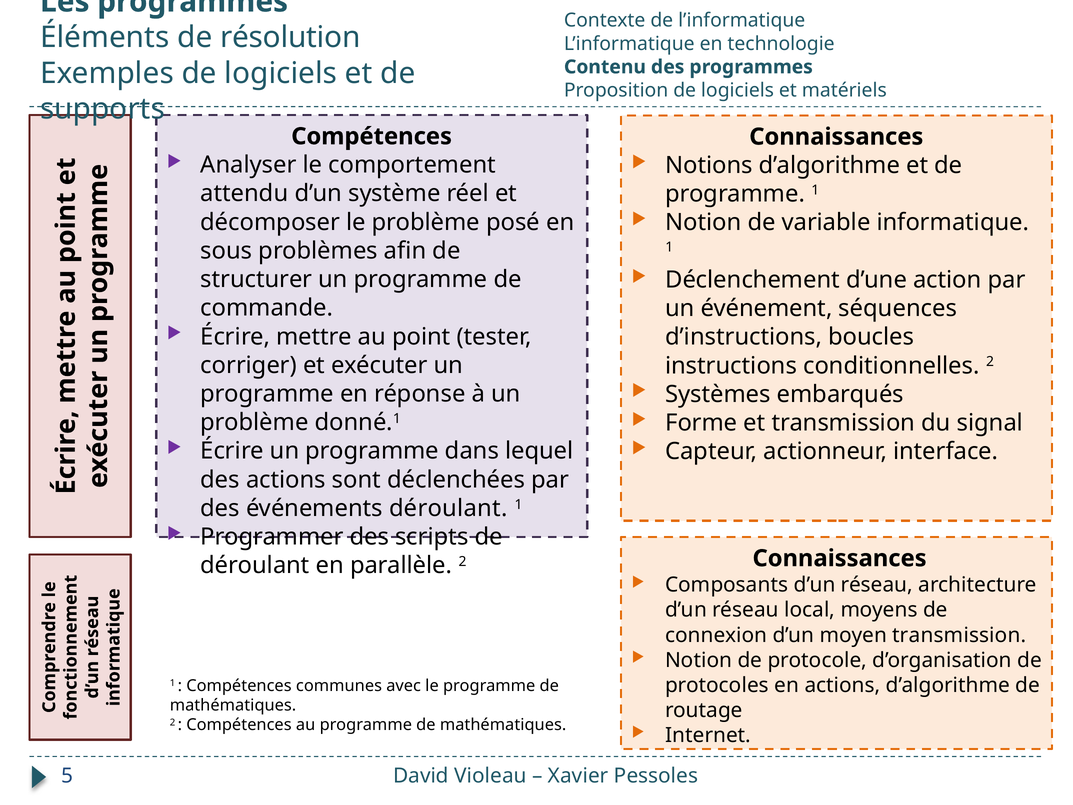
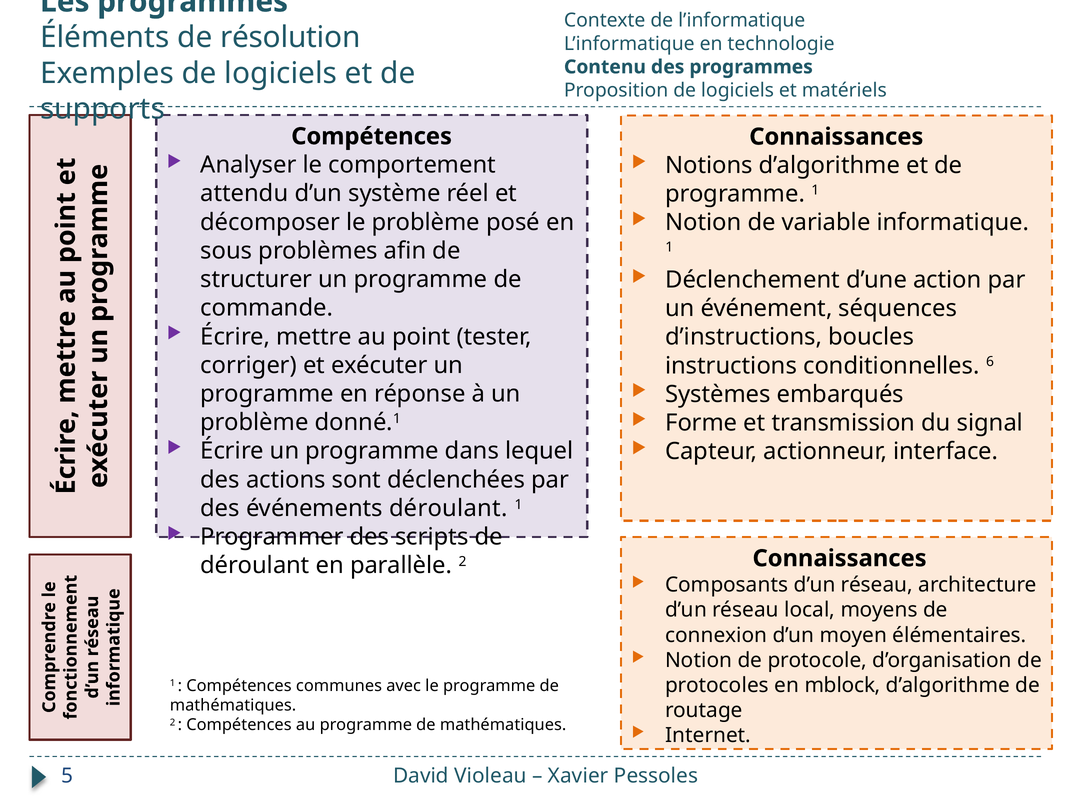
conditionnelles 2: 2 -> 6
moyen transmission: transmission -> élémentaires
en actions: actions -> mblock
